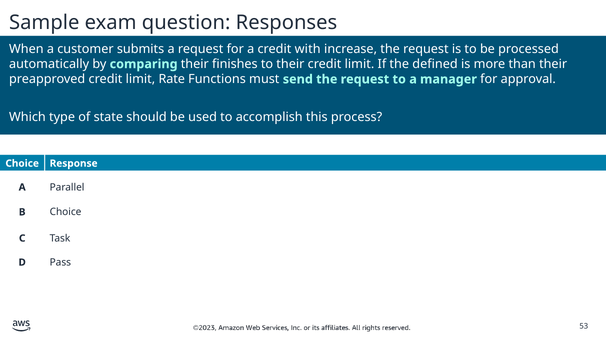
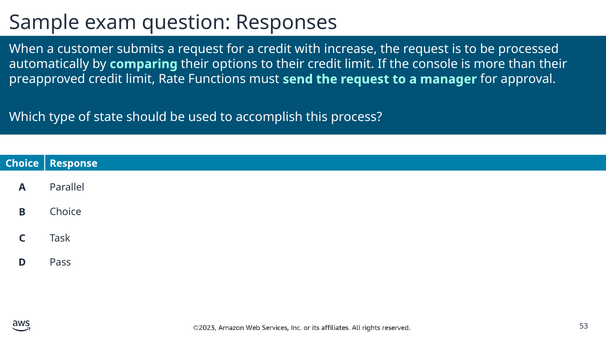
finishes: finishes -> options
defined: defined -> console
